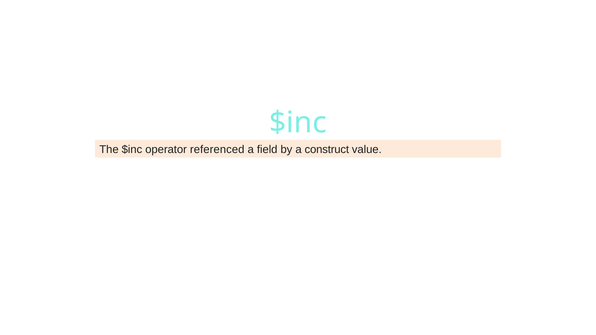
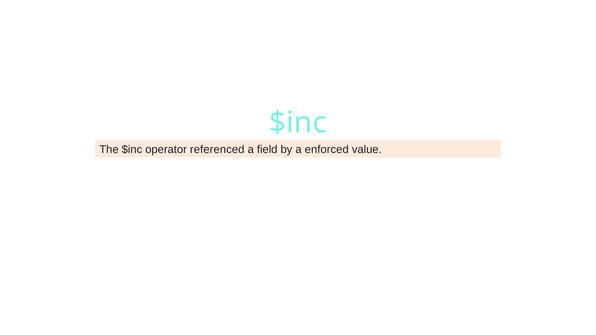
construct: construct -> enforced
